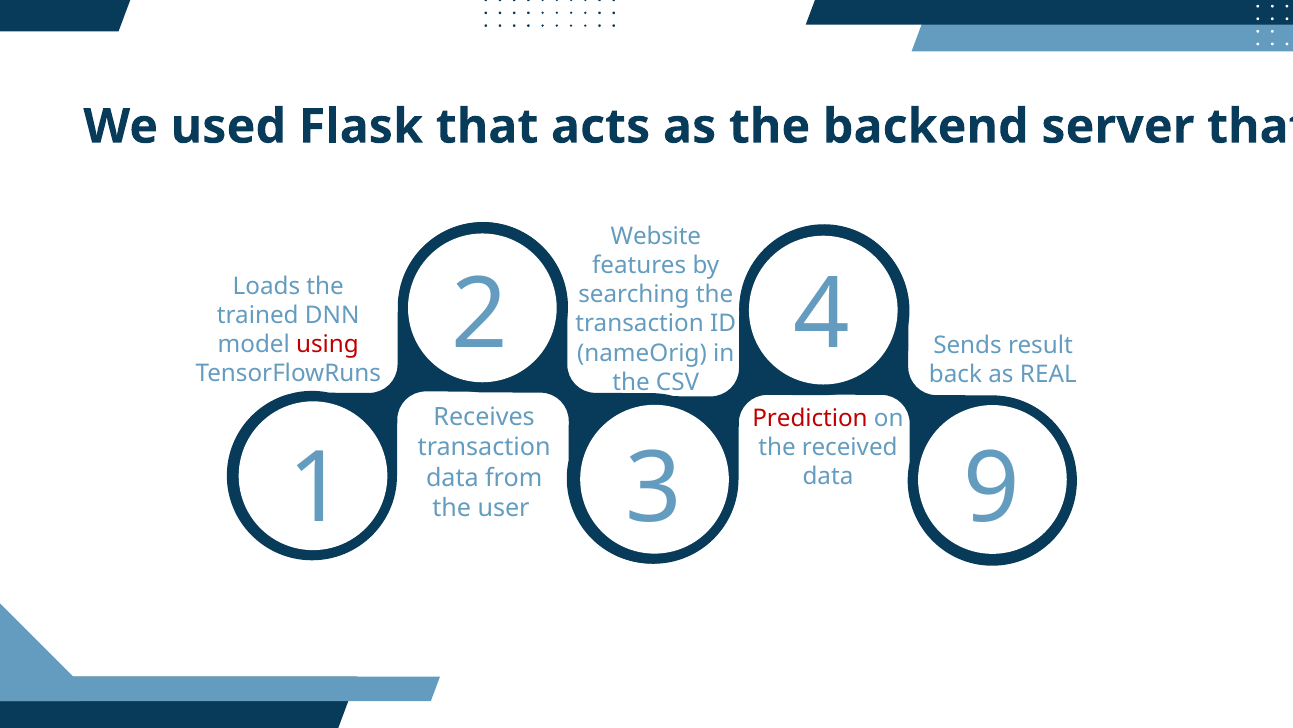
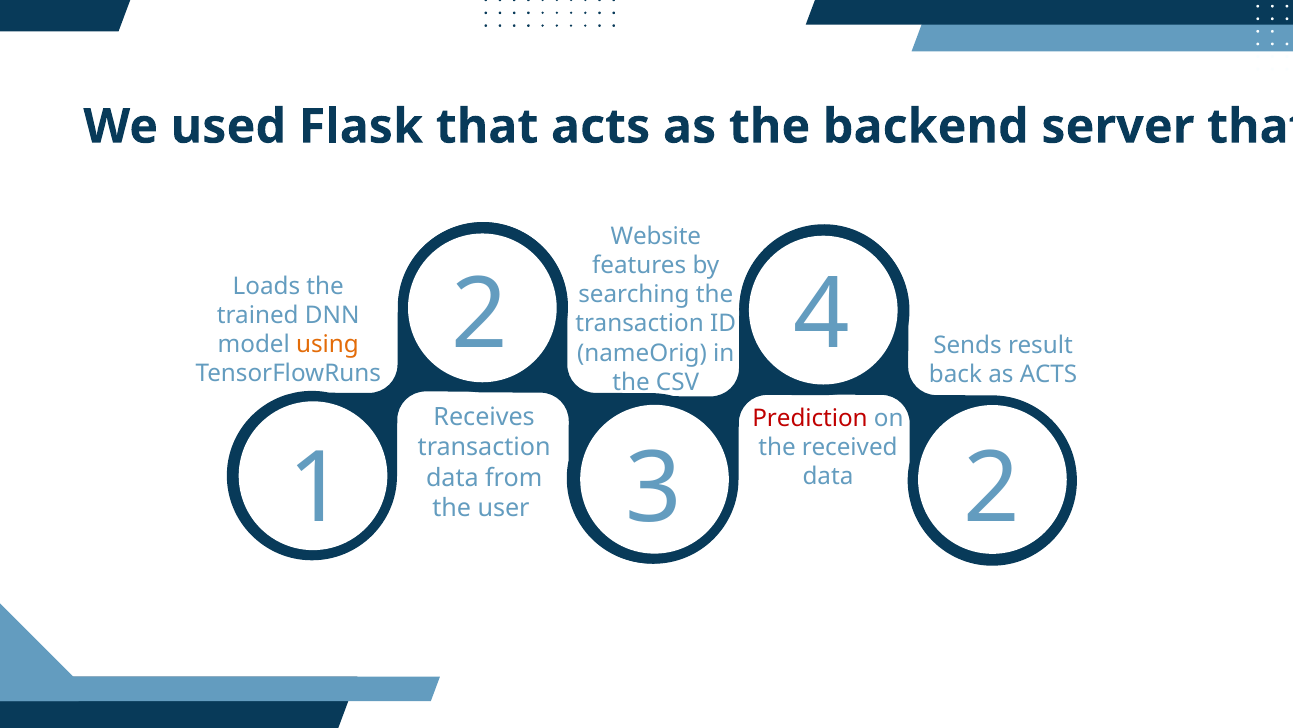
using colour: red -> orange
as REAL: REAL -> ACTS
3 9: 9 -> 2
